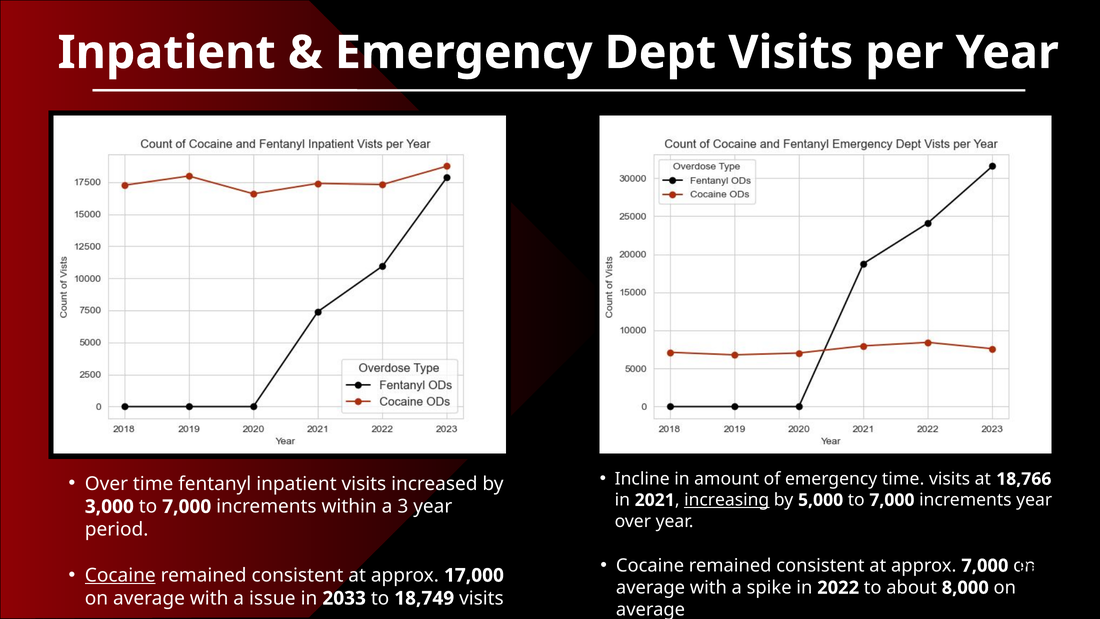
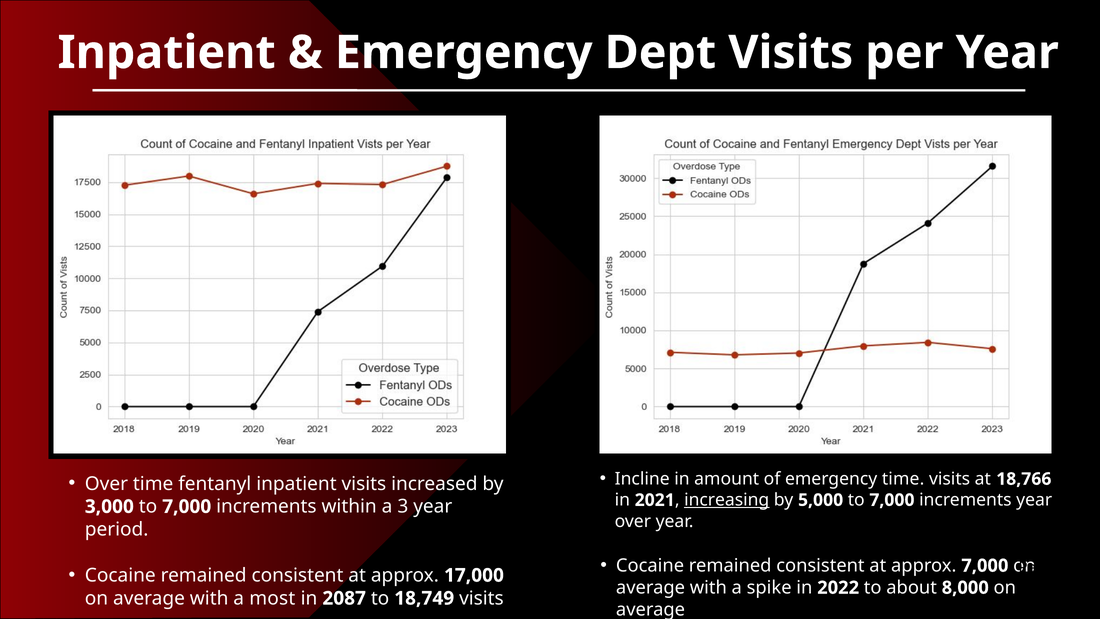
Cocaine at (120, 575) underline: present -> none
issue: issue -> most
2033: 2033 -> 2087
